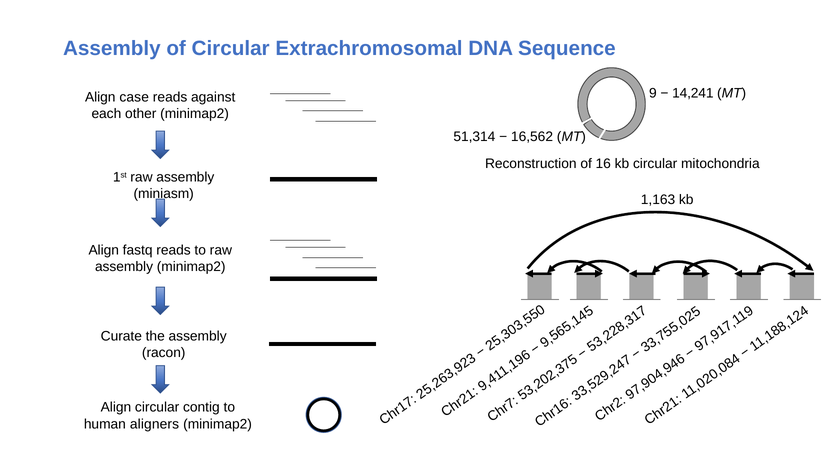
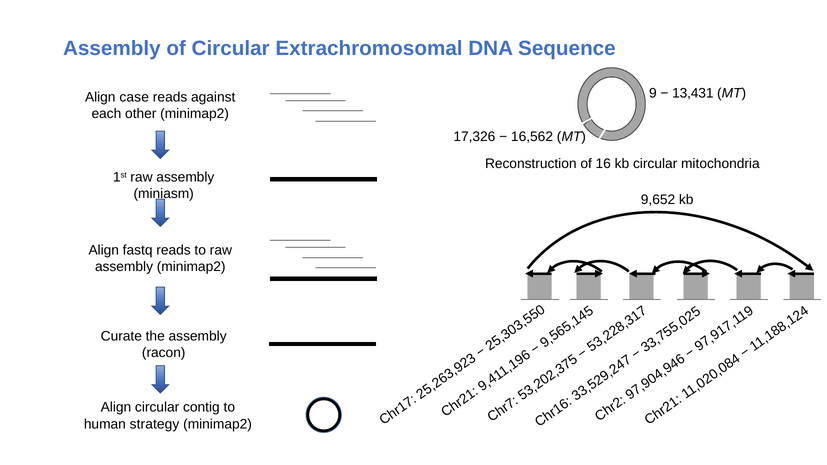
14,241: 14,241 -> 13,431
51,314: 51,314 -> 17,326
1,163: 1,163 -> 9,652
aligners: aligners -> strategy
